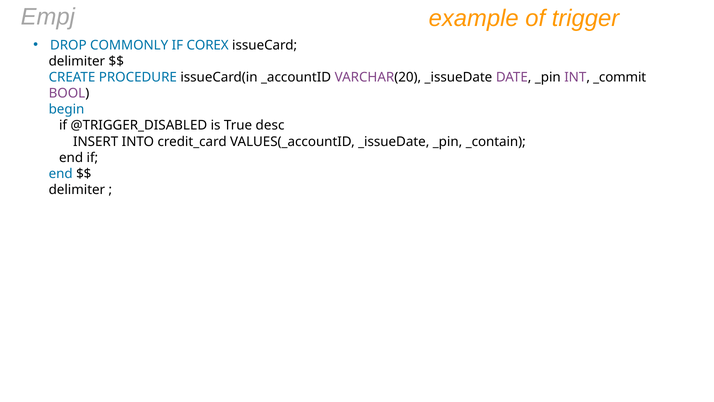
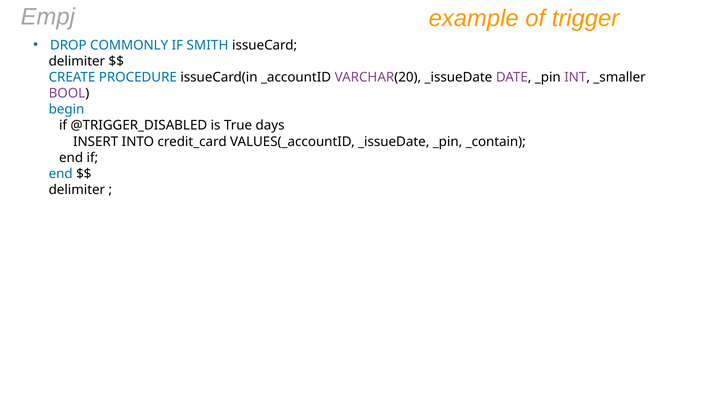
COREX: COREX -> SMITH
_commit: _commit -> _smaller
desc: desc -> days
